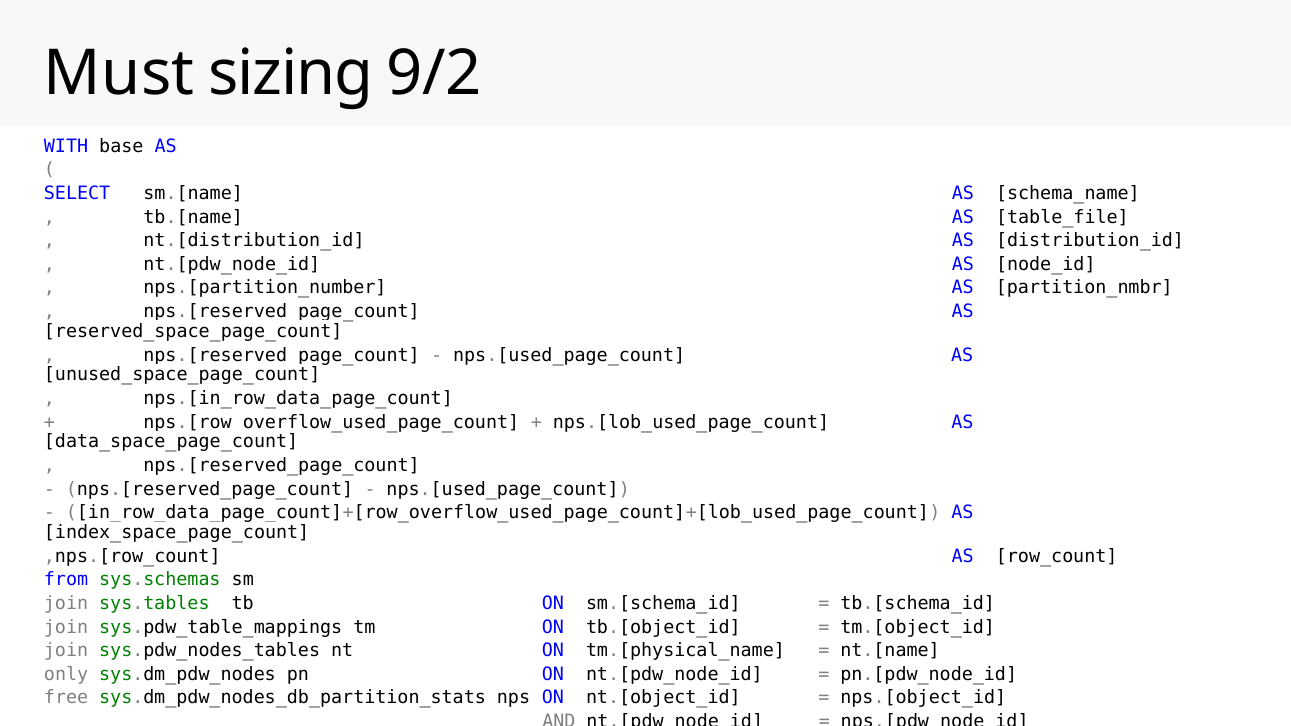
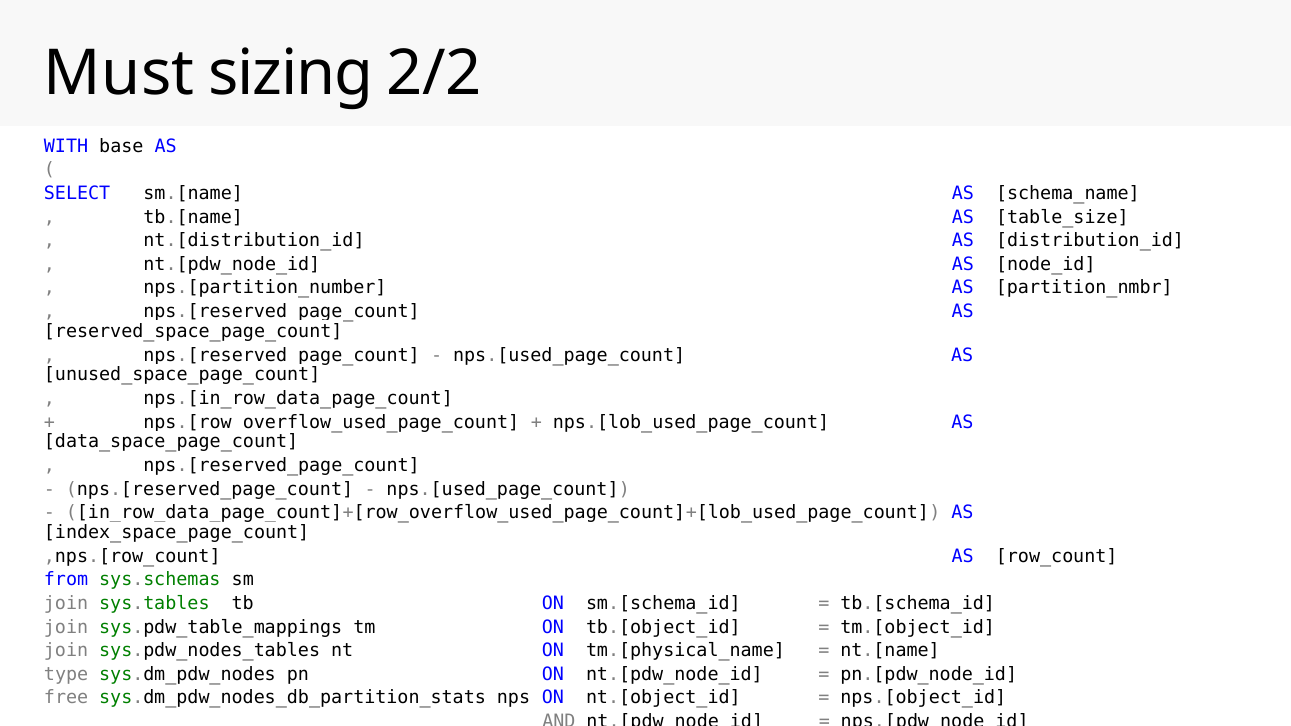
9/2: 9/2 -> 2/2
table_file: table_file -> table_size
only: only -> type
